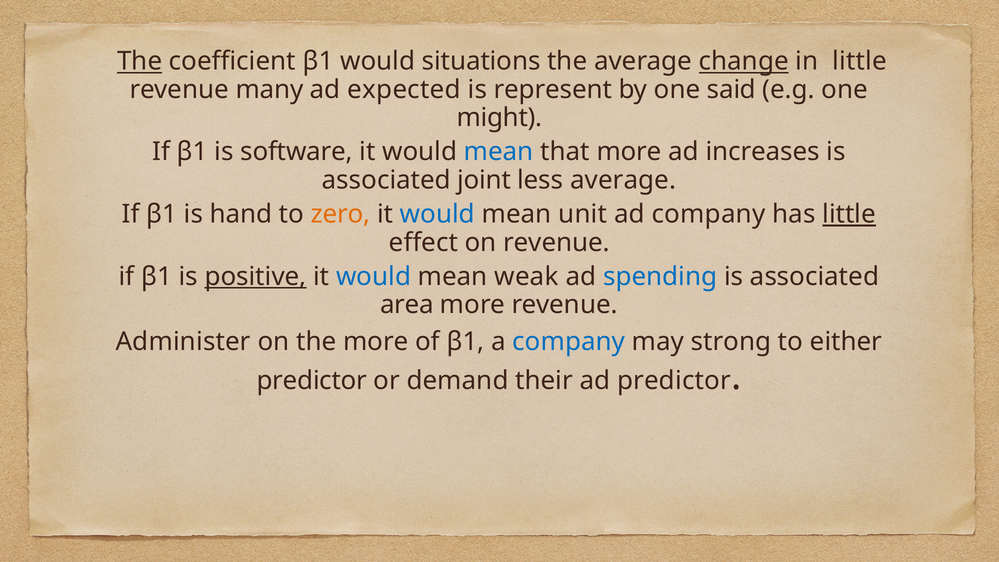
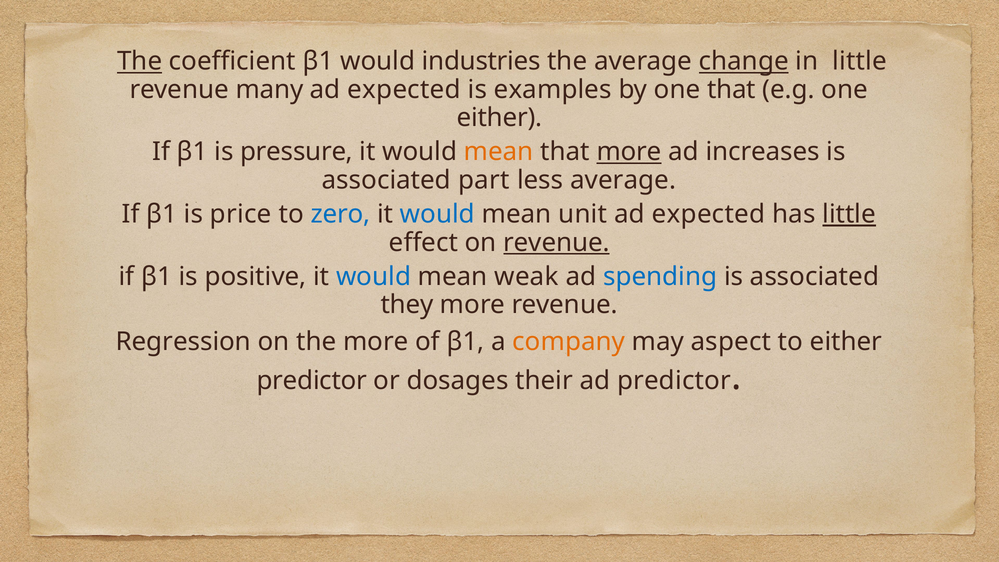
situations: situations -> industries
represent: represent -> examples
one said: said -> that
might at (499, 118): might -> either
software: software -> pressure
mean at (499, 152) colour: blue -> orange
more at (629, 152) underline: none -> present
joint: joint -> part
hand: hand -> price
zero colour: orange -> blue
company at (709, 214): company -> expected
revenue at (556, 242) underline: none -> present
positive underline: present -> none
area: area -> they
Administer: Administer -> Regression
company at (569, 342) colour: blue -> orange
strong: strong -> aspect
demand: demand -> dosages
